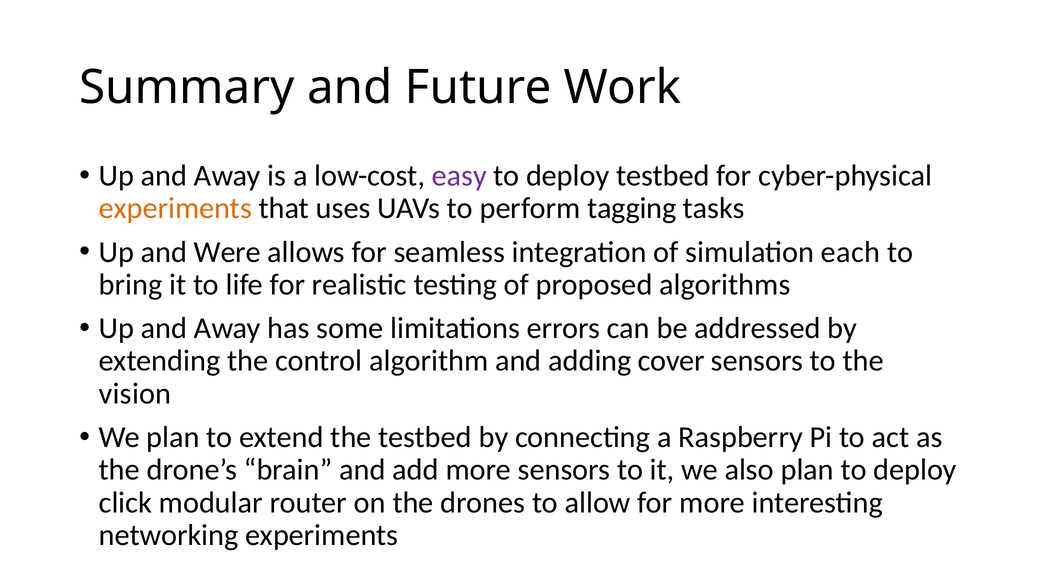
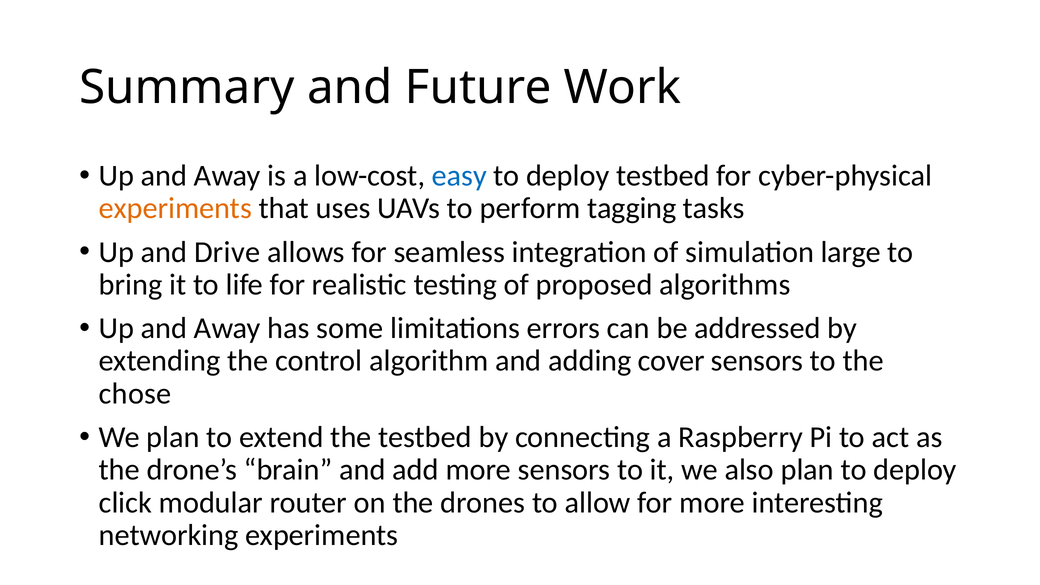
easy colour: purple -> blue
Were: Were -> Drive
each: each -> large
vision: vision -> chose
